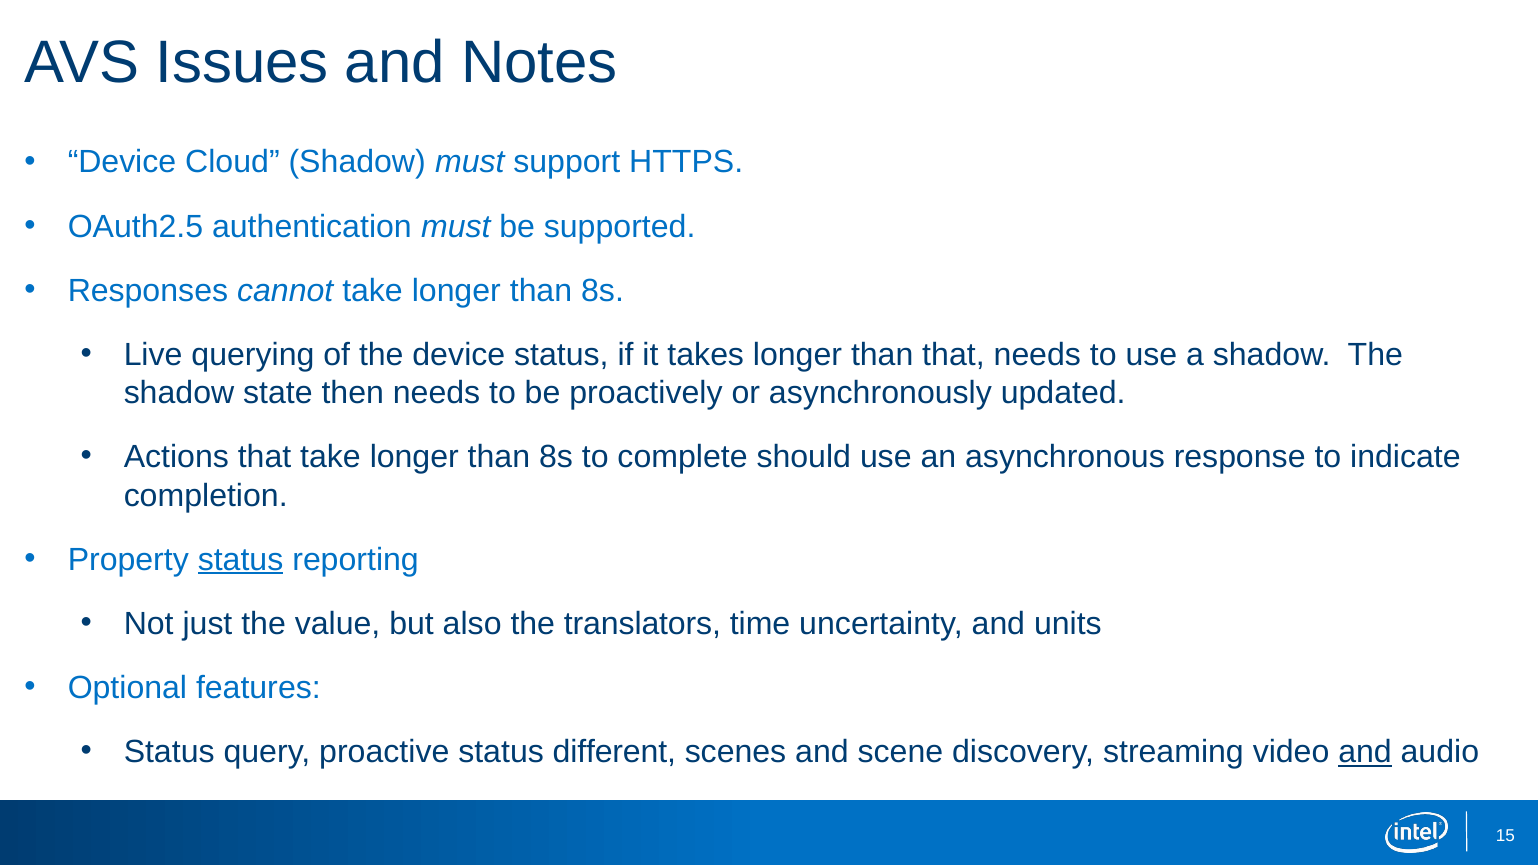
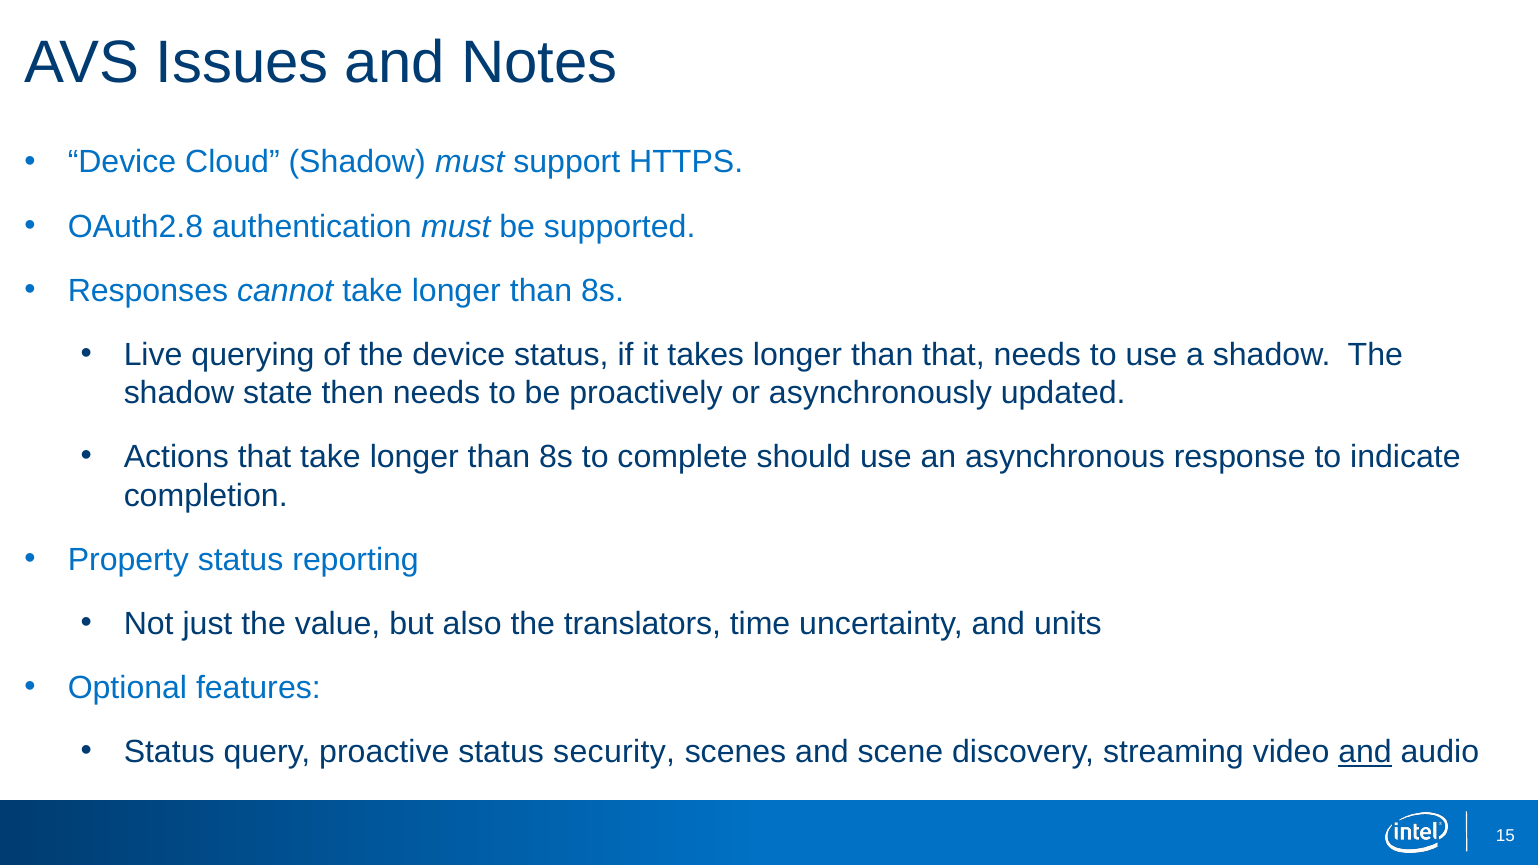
OAuth2.5: OAuth2.5 -> OAuth2.8
status at (241, 560) underline: present -> none
different: different -> security
